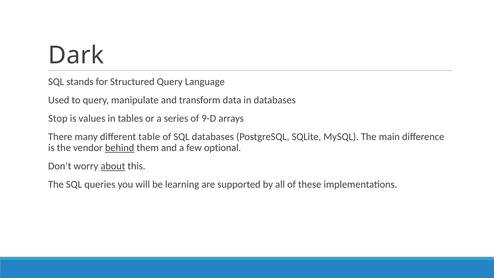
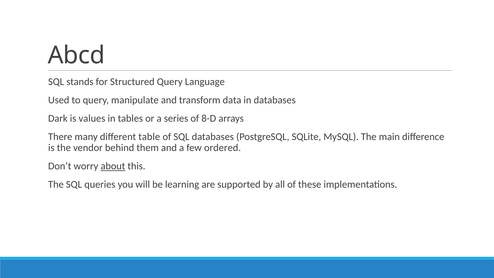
Dark: Dark -> Abcd
Stop: Stop -> Dark
9-D: 9-D -> 8-D
behind underline: present -> none
optional: optional -> ordered
